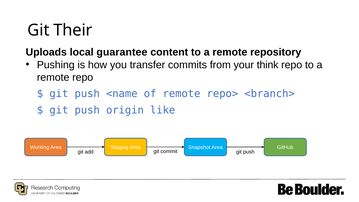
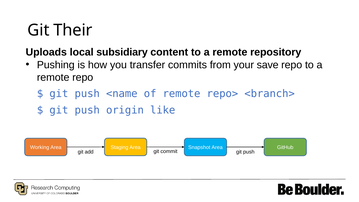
guarantee: guarantee -> subsidiary
think: think -> save
